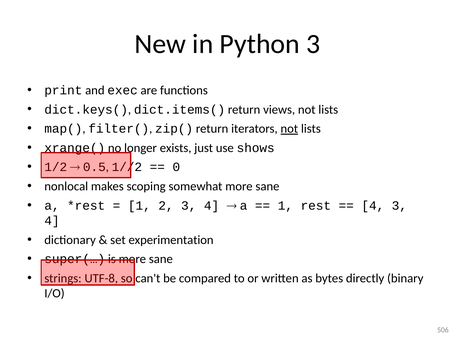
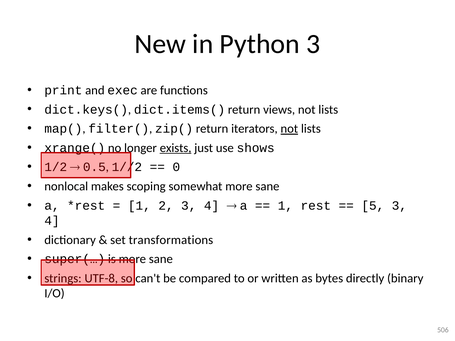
exists underline: none -> present
4 at (373, 206): 4 -> 5
experimentation: experimentation -> transformations
